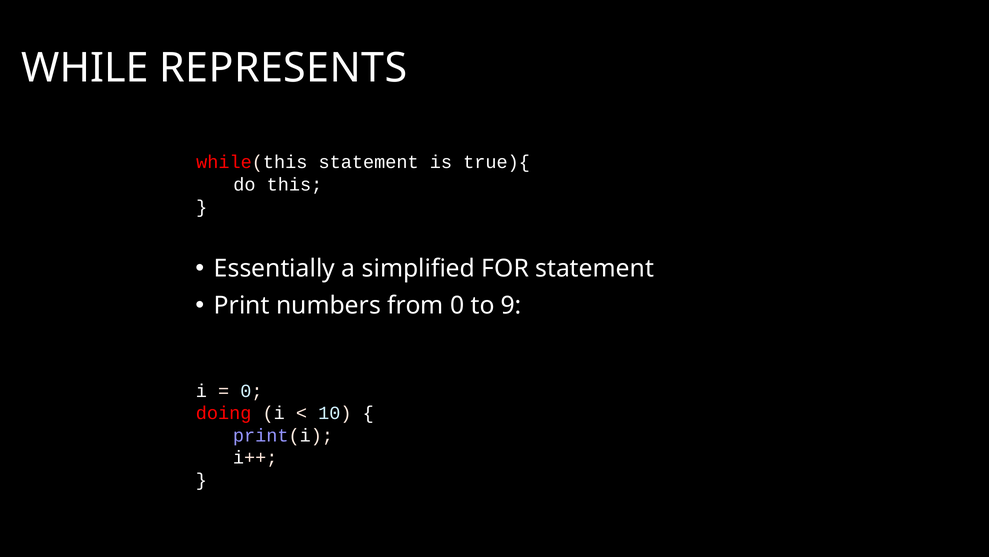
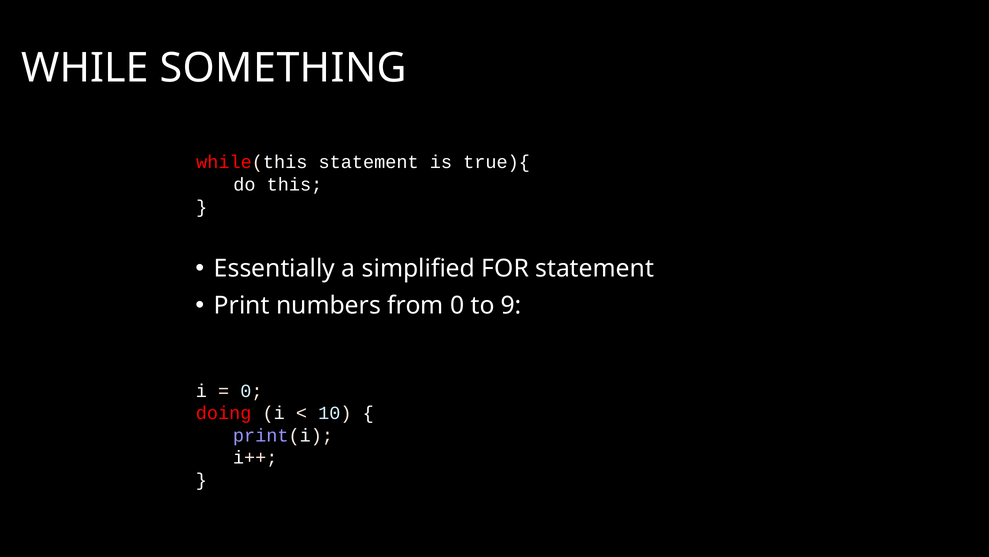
REPRESENTS: REPRESENTS -> SOMETHING
